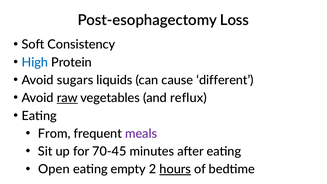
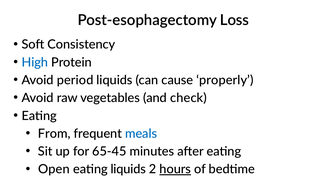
sugars: sugars -> period
different: different -> properly
raw underline: present -> none
reflux: reflux -> check
meals colour: purple -> blue
70-45: 70-45 -> 65-45
eating empty: empty -> liquids
